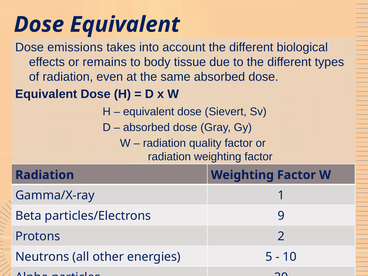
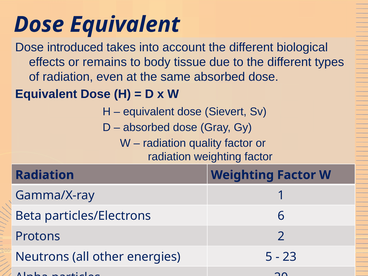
emissions: emissions -> introduced
9: 9 -> 6
10: 10 -> 23
